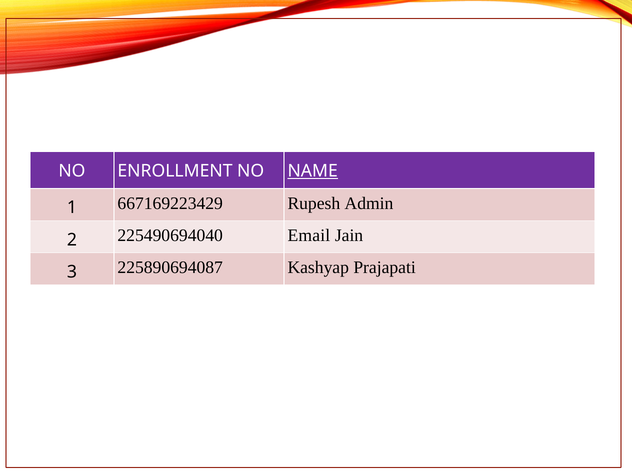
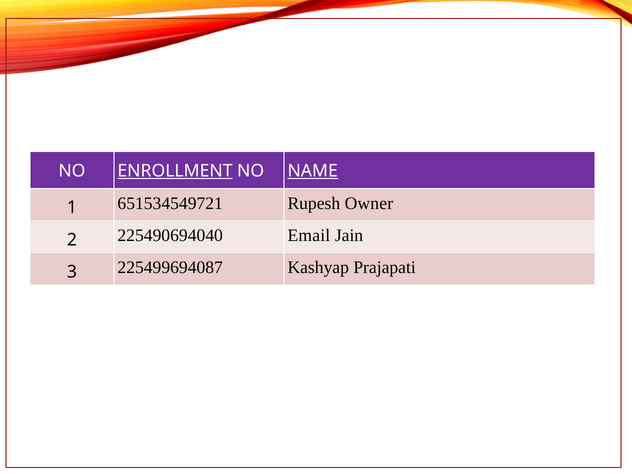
ENROLLMENT underline: none -> present
667169223429: 667169223429 -> 651534549721
Admin: Admin -> Owner
225890694087: 225890694087 -> 225499694087
